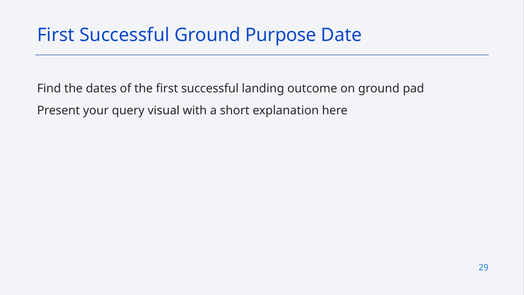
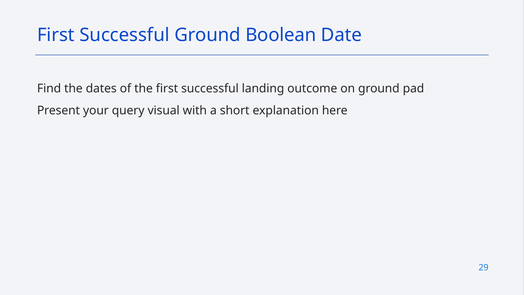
Purpose: Purpose -> Boolean
